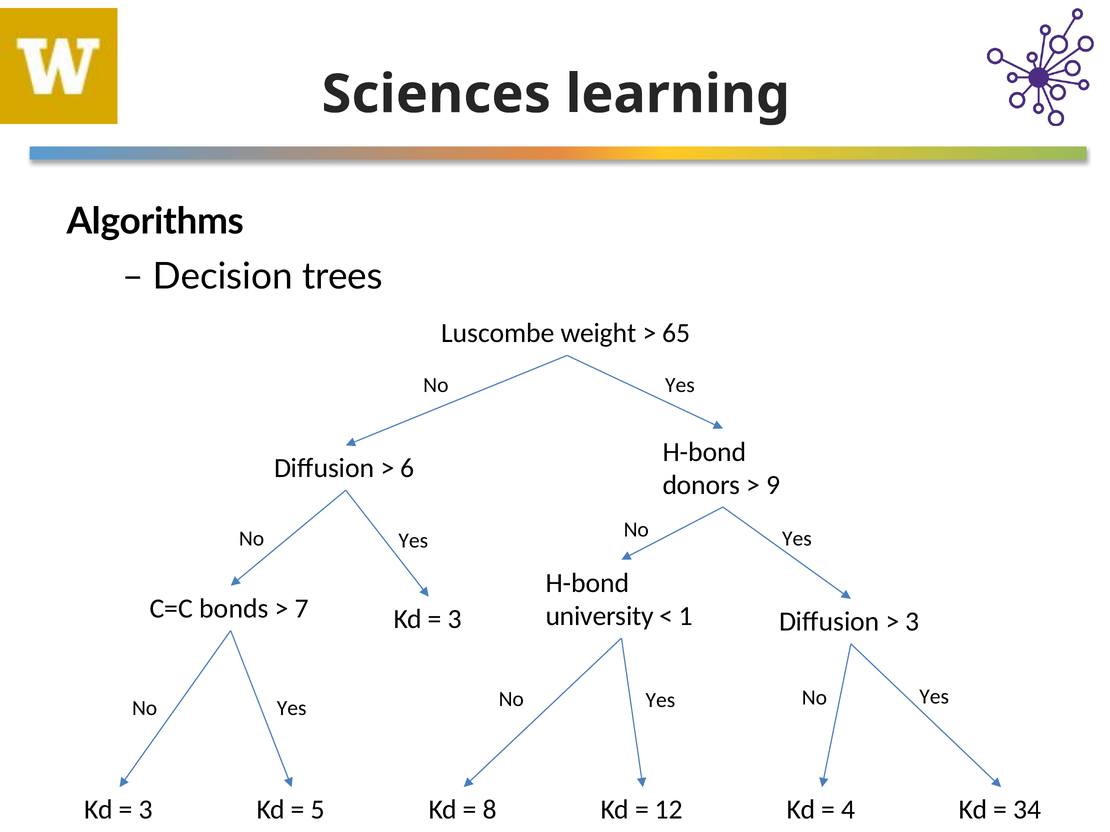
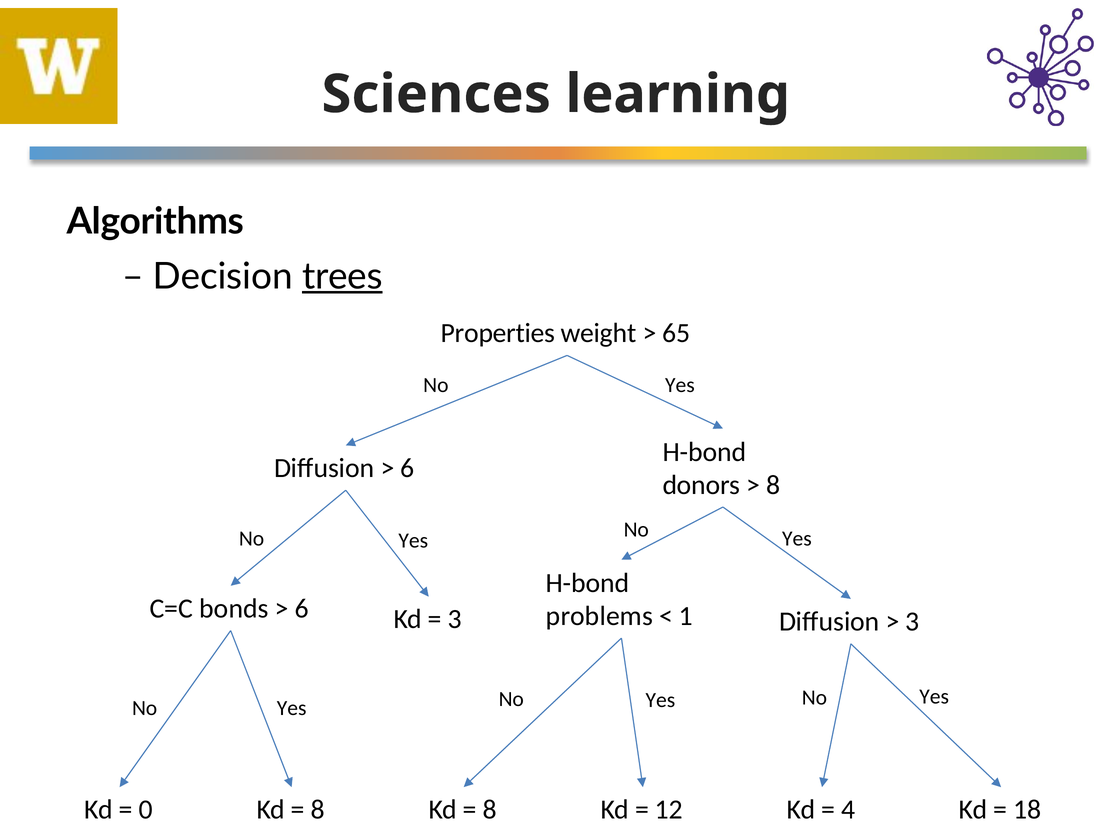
trees underline: none -> present
Luscombe: Luscombe -> Properties
9 at (773, 485): 9 -> 8
7 at (302, 609): 7 -> 6
university: university -> problems
3 at (146, 810): 3 -> 0
5 at (318, 810): 5 -> 8
34: 34 -> 18
